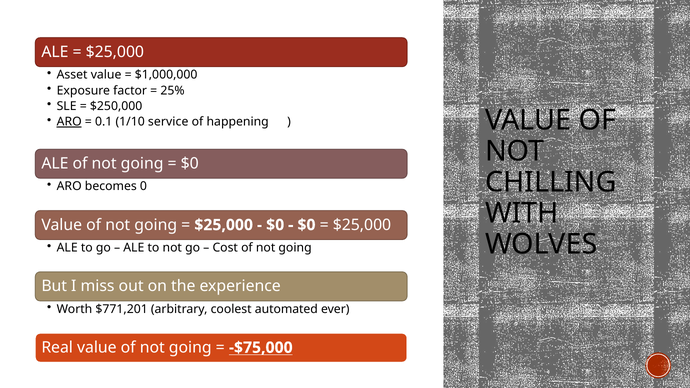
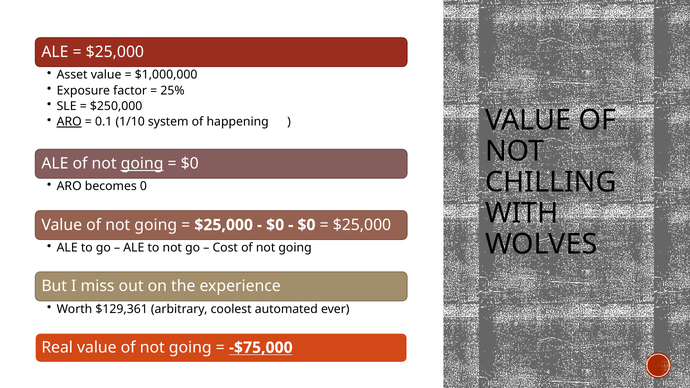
service: service -> system
going at (142, 164) underline: none -> present
$771,201: $771,201 -> $129,361
